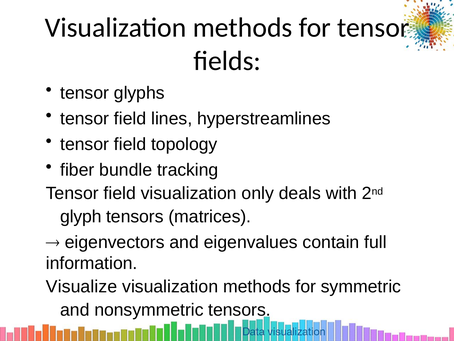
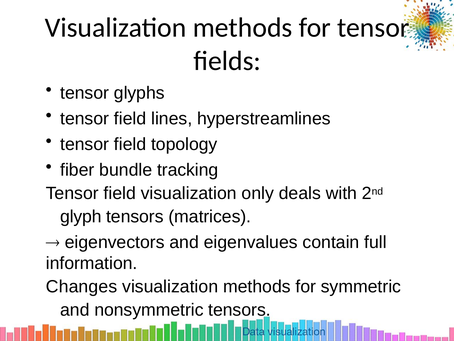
Visualize: Visualize -> Changes
